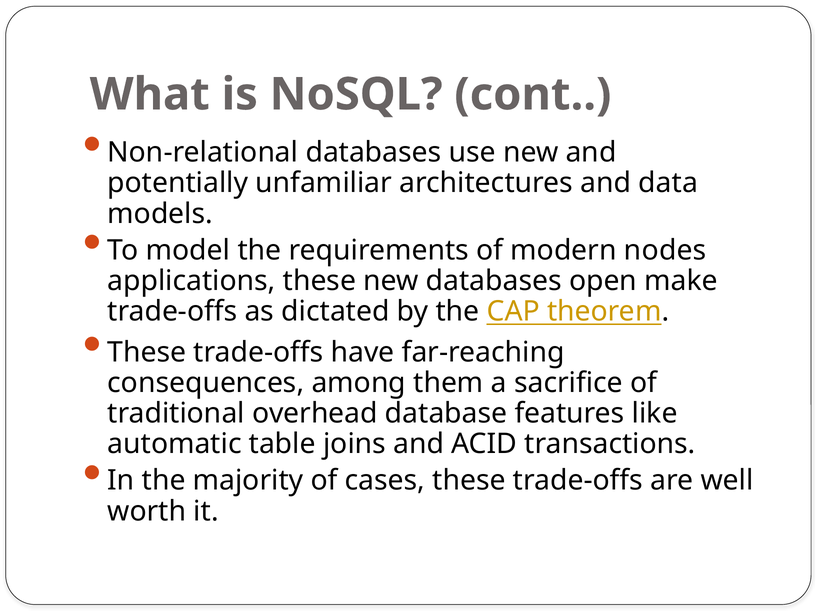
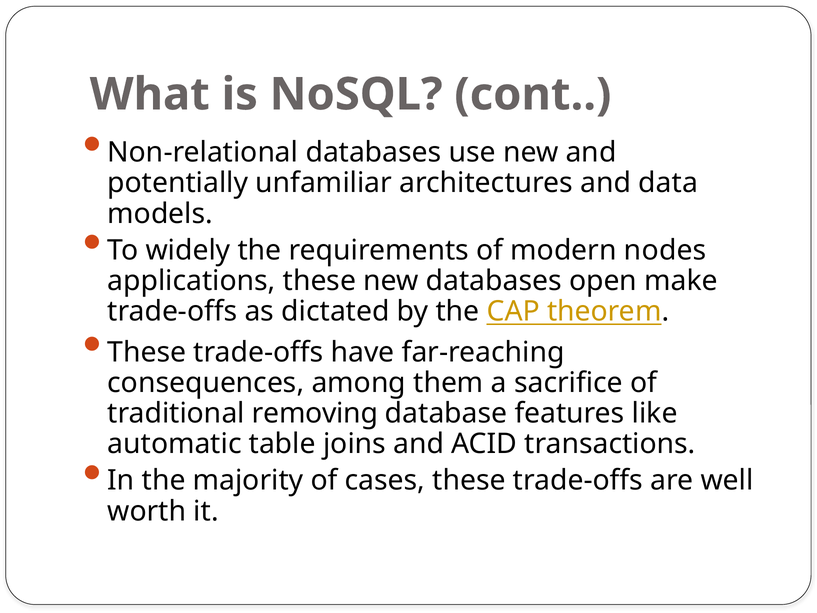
model: model -> widely
overhead: overhead -> removing
